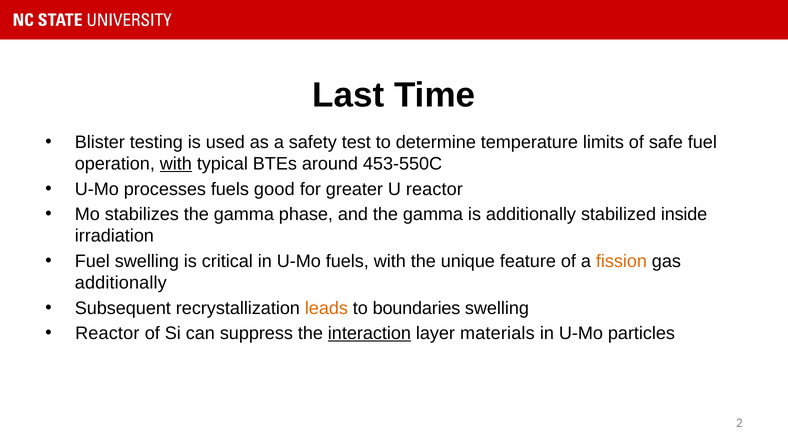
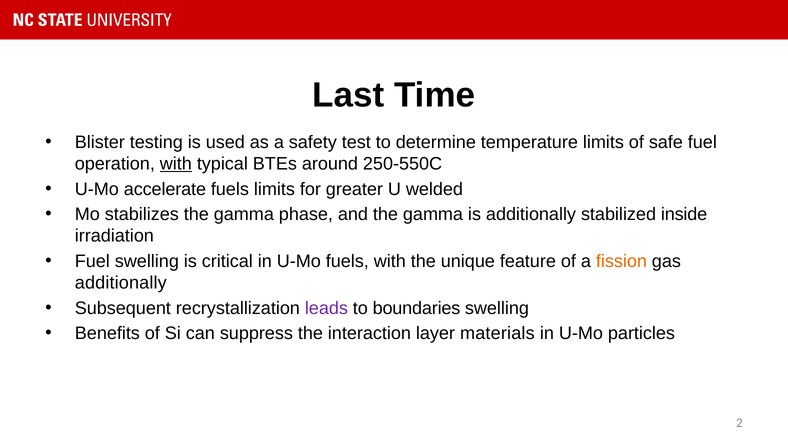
453-550C: 453-550C -> 250-550C
processes: processes -> accelerate
fuels good: good -> limits
U reactor: reactor -> welded
leads colour: orange -> purple
Reactor at (107, 334): Reactor -> Benefits
interaction underline: present -> none
